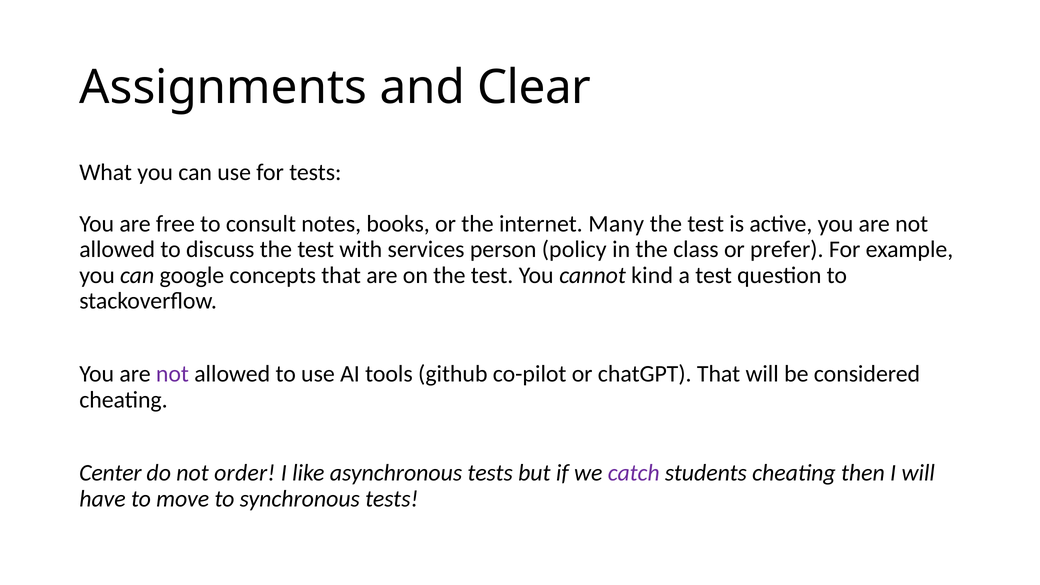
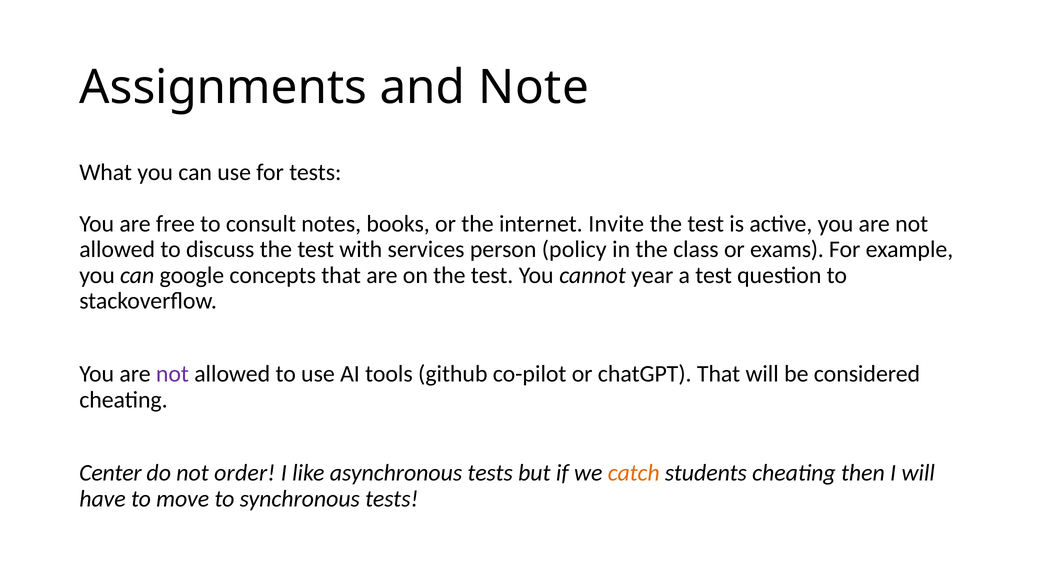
Clear: Clear -> Note
Many: Many -> Invite
prefer: prefer -> exams
kind: kind -> year
catch colour: purple -> orange
